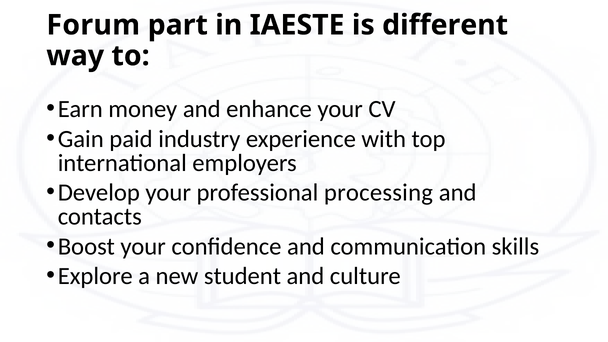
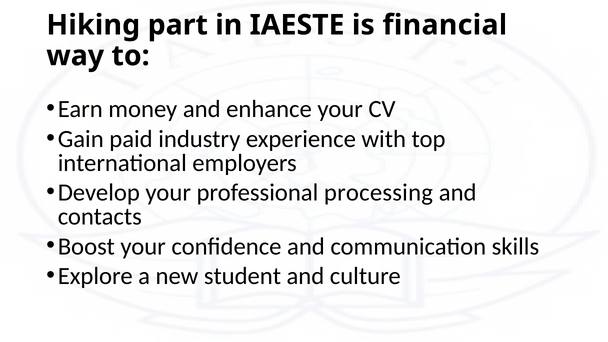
Forum: Forum -> Hiking
different: different -> financial
